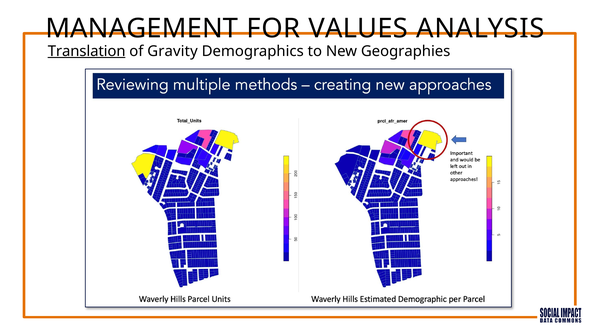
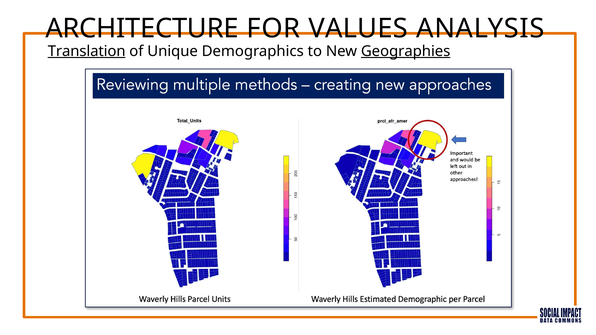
MANAGEMENT: MANAGEMENT -> ARCHITECTURE
Gravity: Gravity -> Unique
Geographies underline: none -> present
